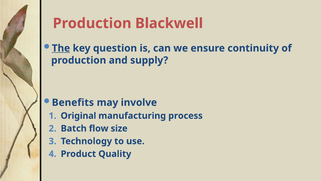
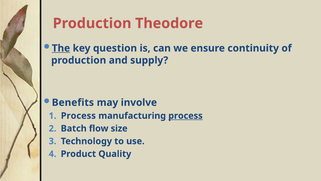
Blackwell: Blackwell -> Theodore
Original at (78, 116): Original -> Process
process at (185, 116) underline: none -> present
